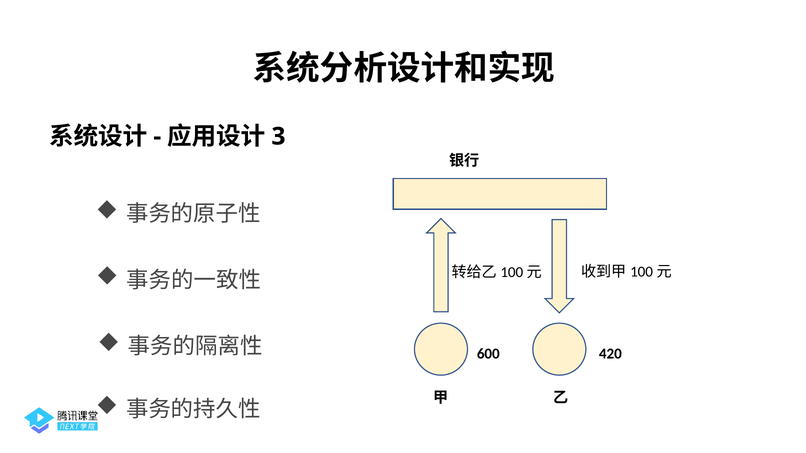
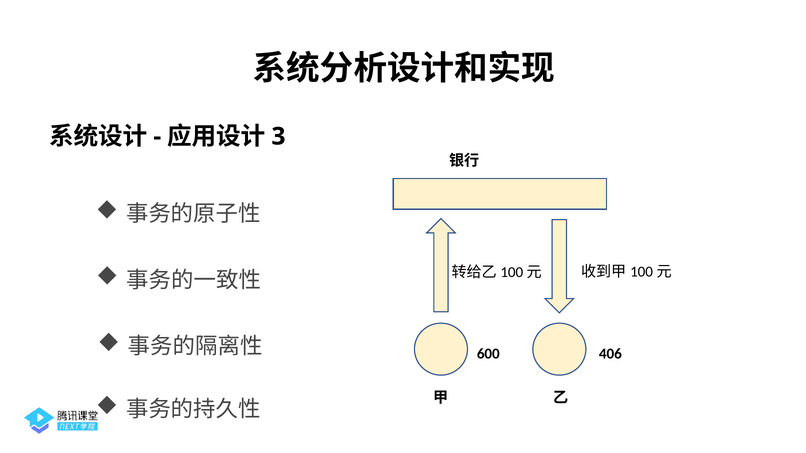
420: 420 -> 406
